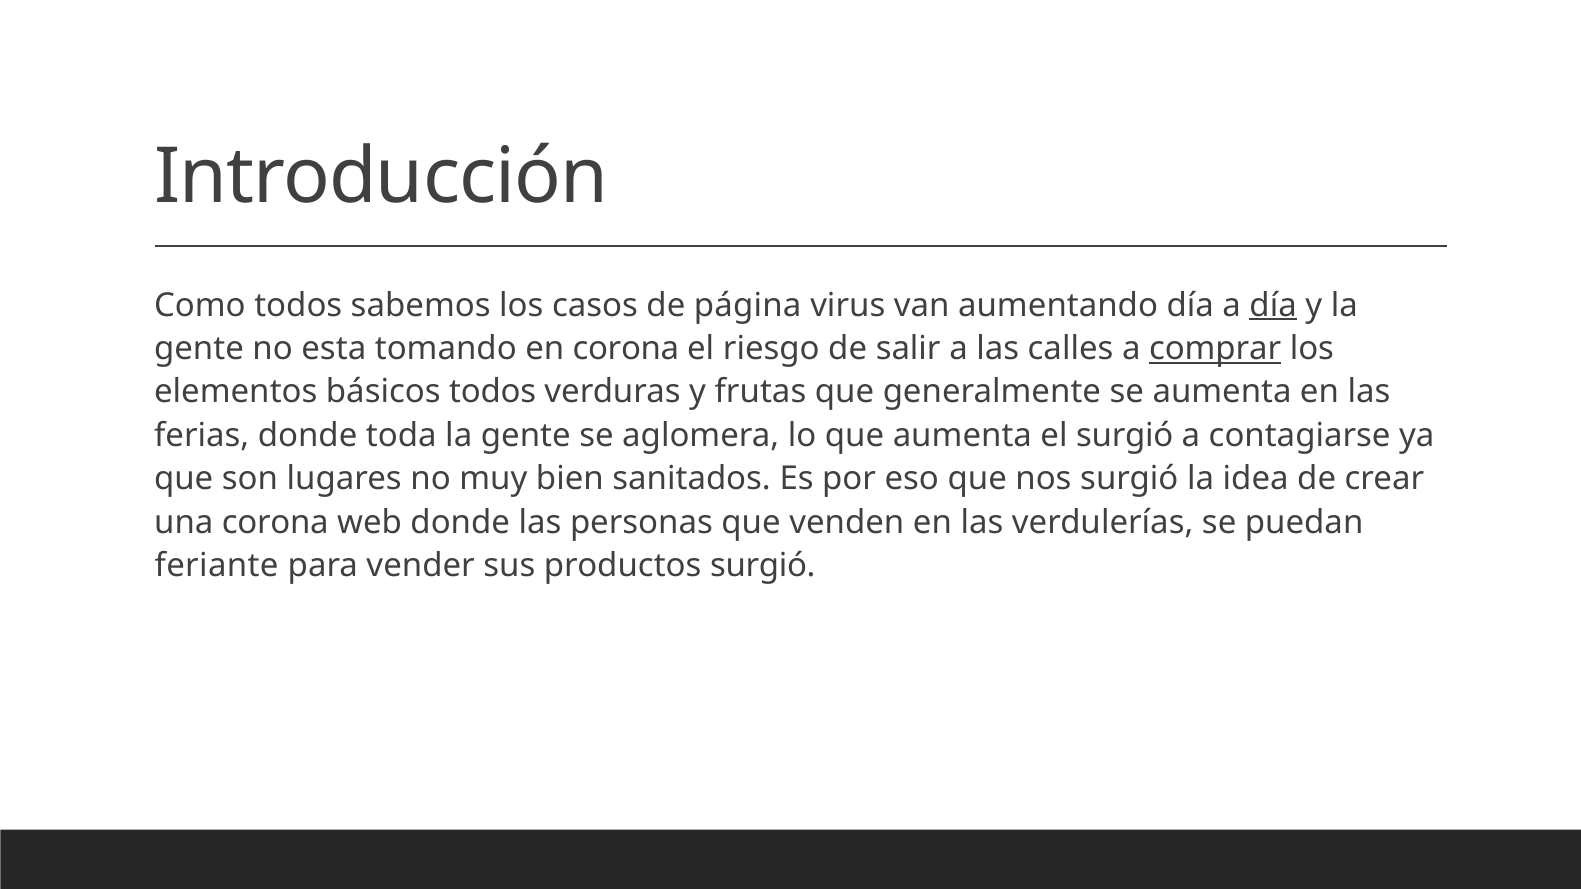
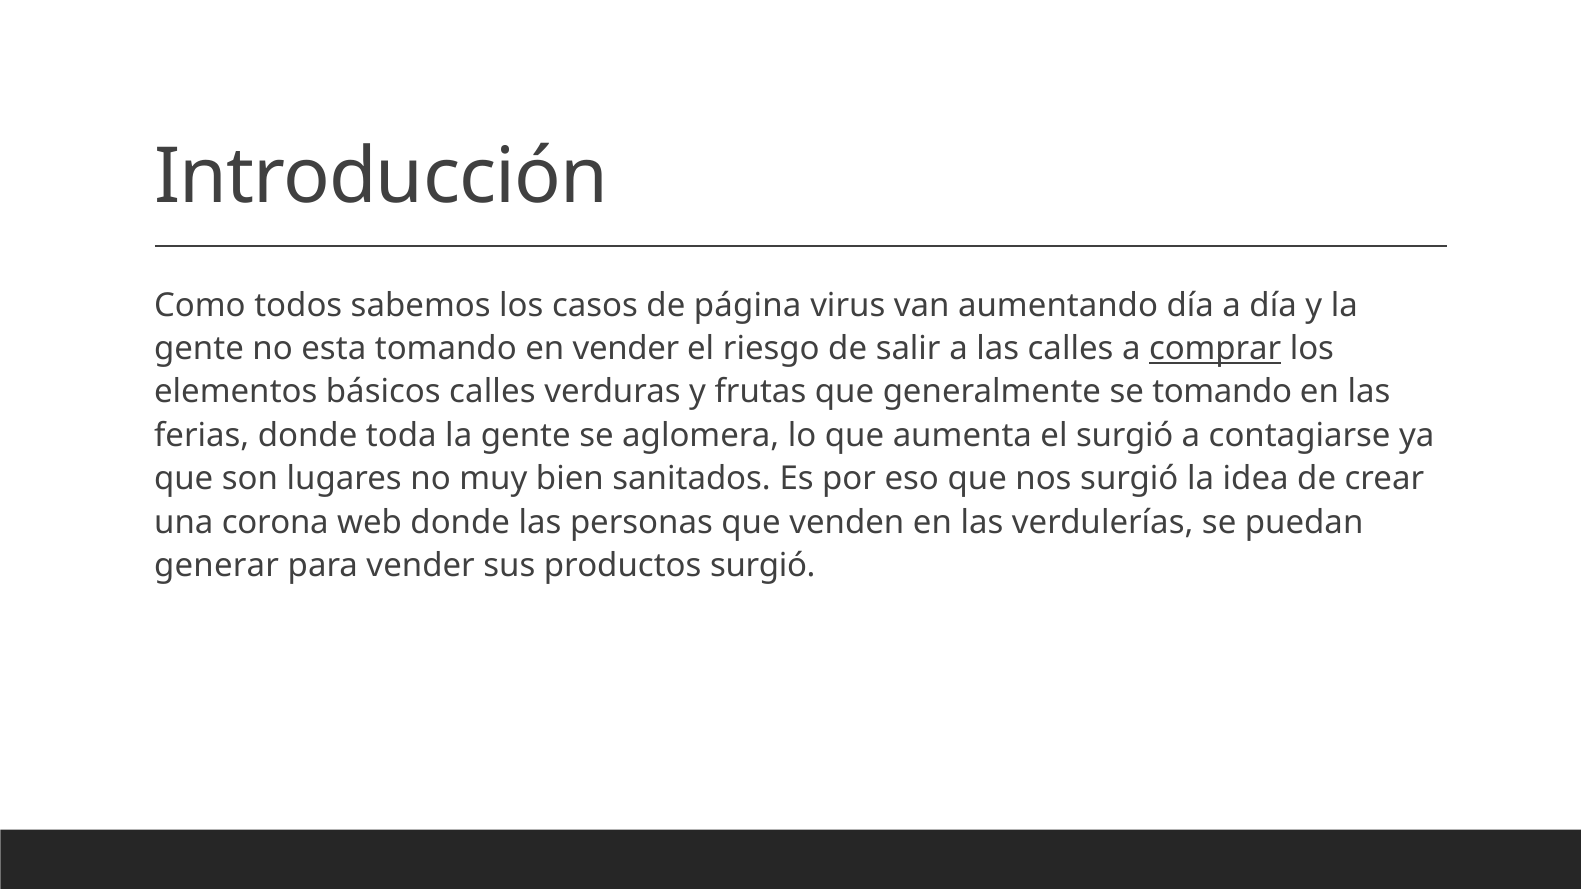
día at (1273, 305) underline: present -> none
en corona: corona -> vender
básicos todos: todos -> calles
se aumenta: aumenta -> tomando
feriante: feriante -> generar
